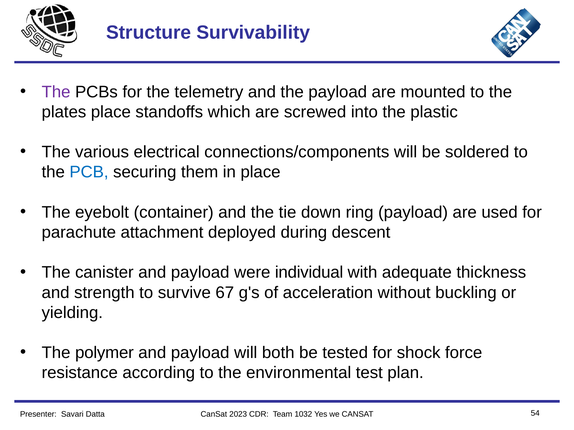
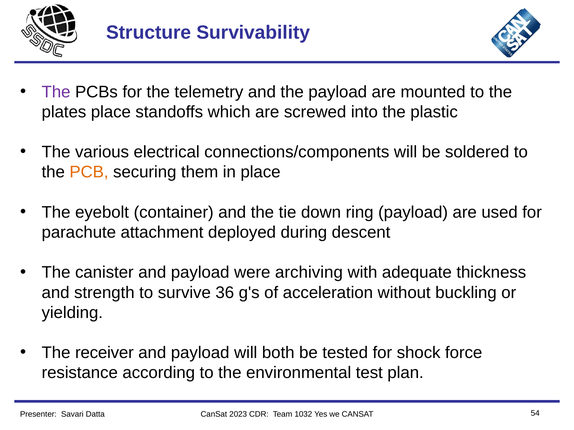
PCB colour: blue -> orange
individual: individual -> archiving
67: 67 -> 36
polymer: polymer -> receiver
